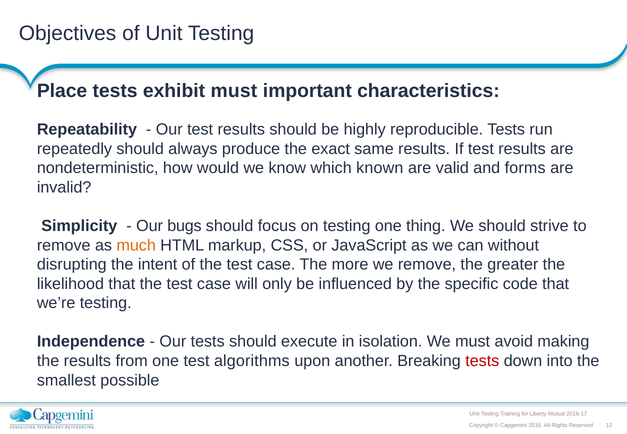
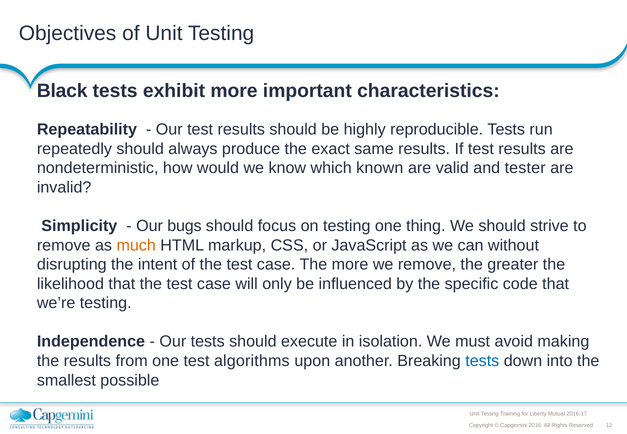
Place: Place -> Black
exhibit must: must -> more
forms: forms -> tester
tests at (482, 361) colour: red -> blue
